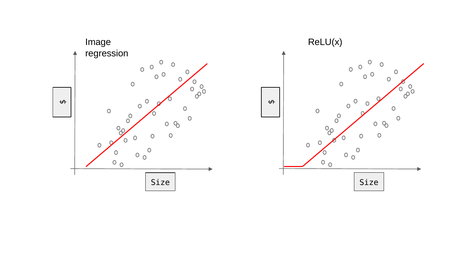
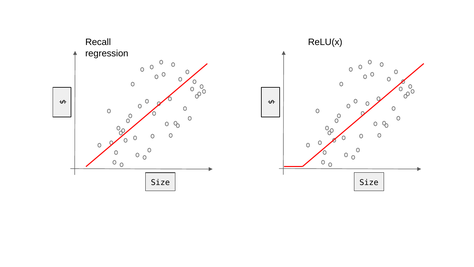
Image: Image -> Recall
